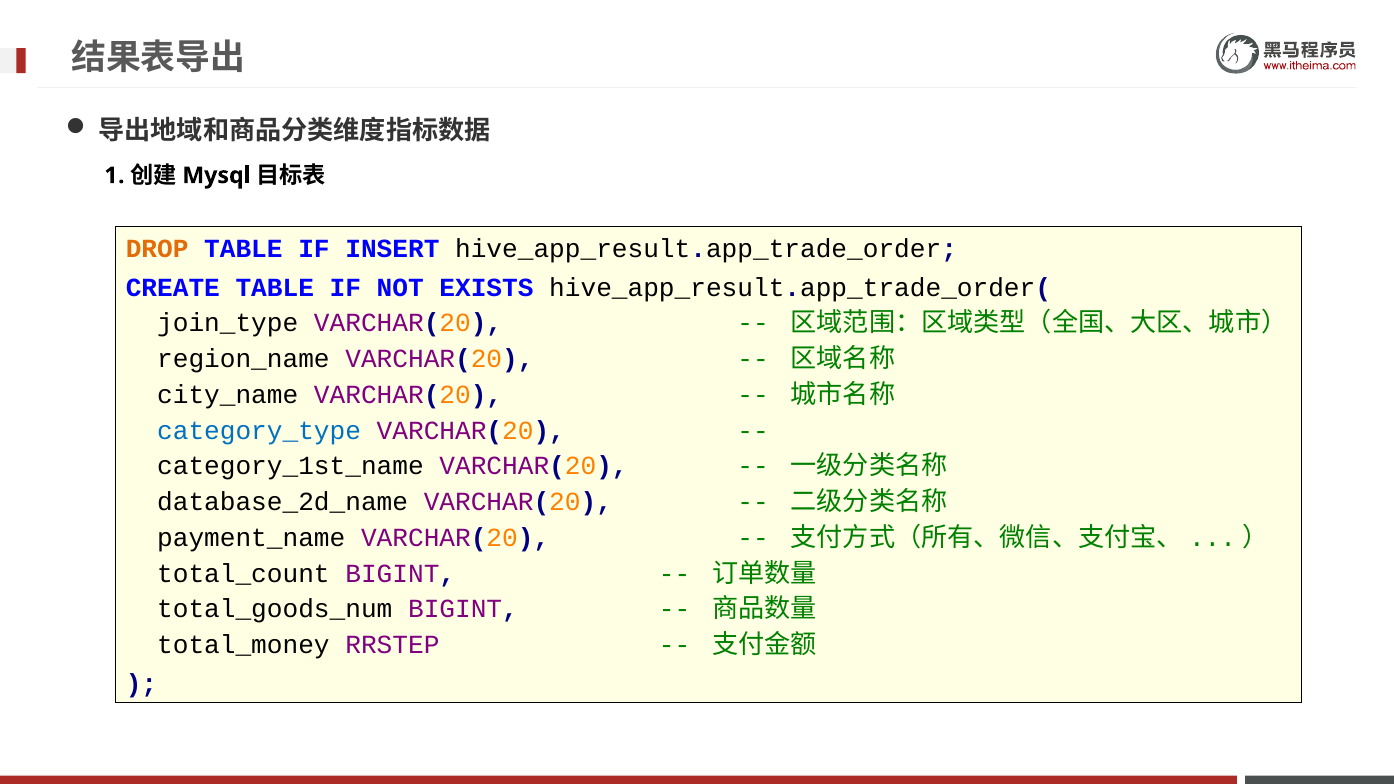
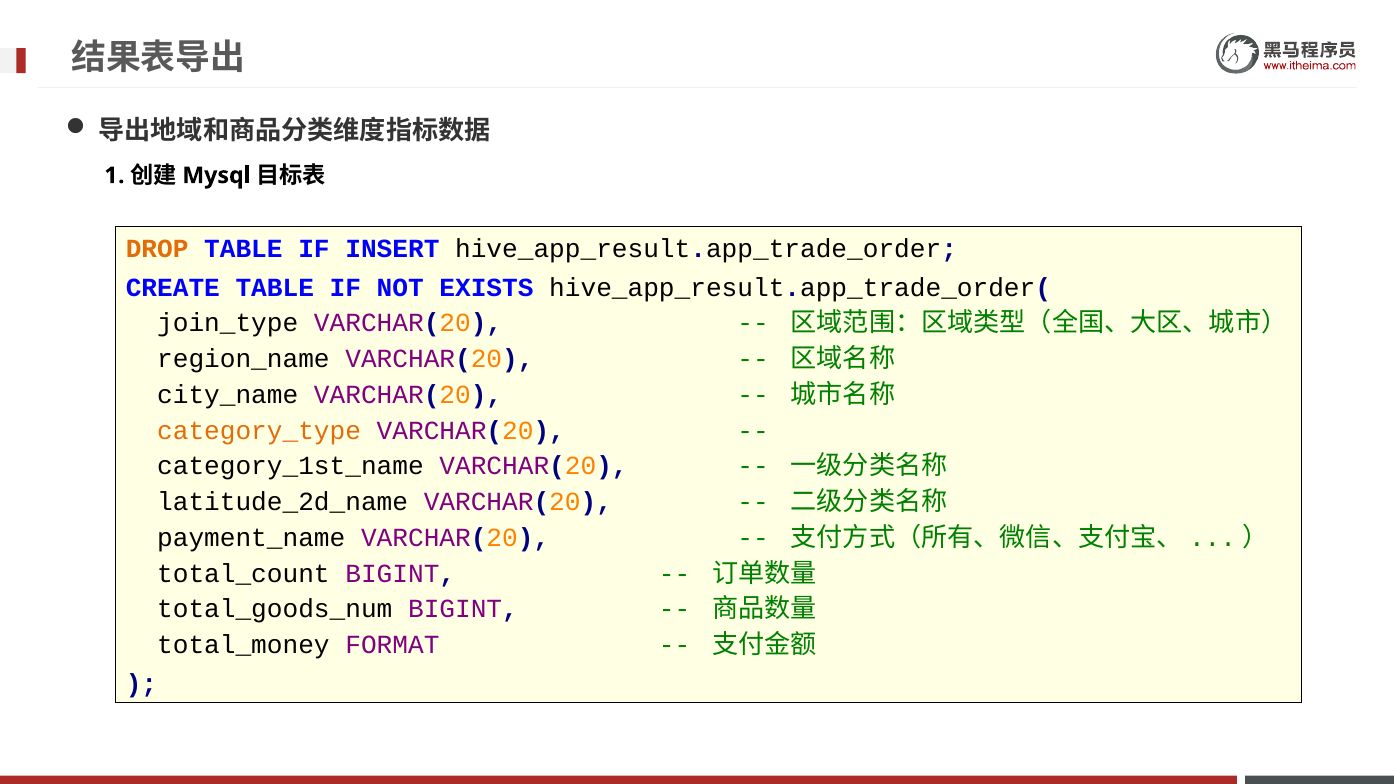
category_type colour: blue -> orange
database_2d_name: database_2d_name -> latitude_2d_name
RRSTEP: RRSTEP -> FORMAT
